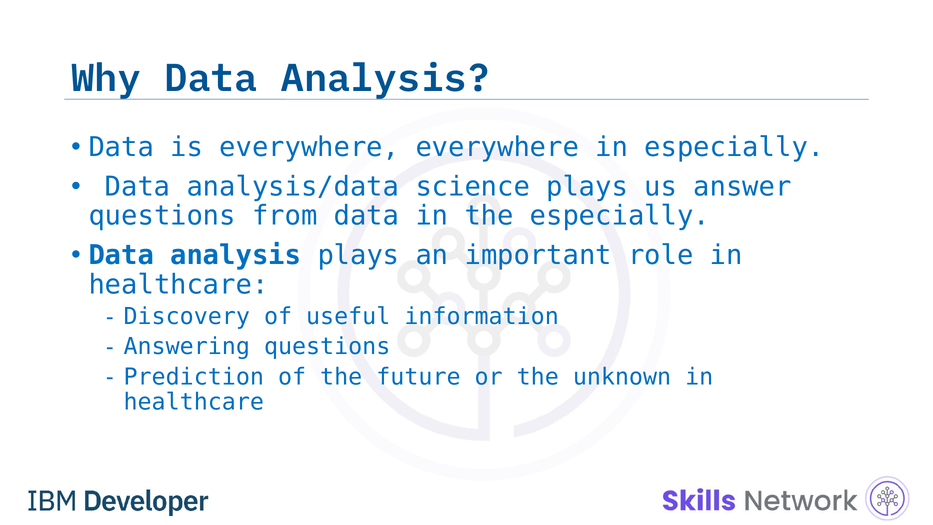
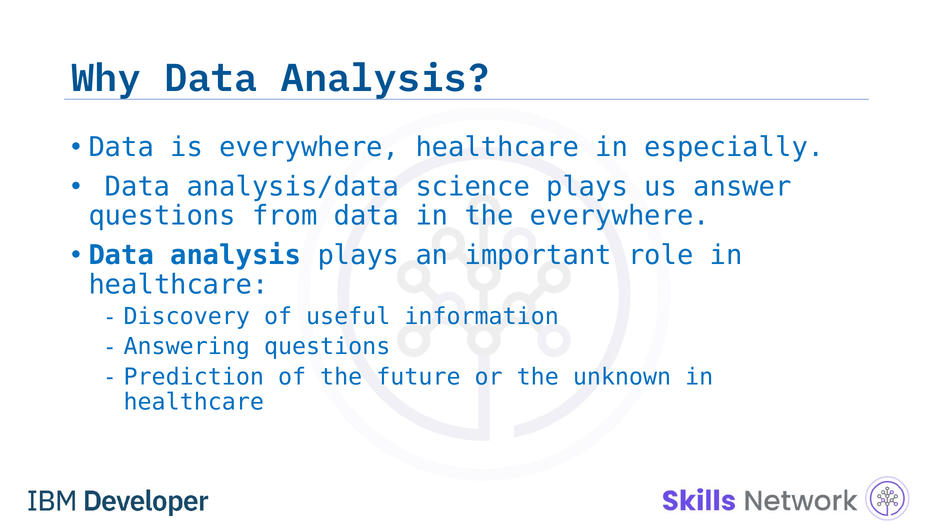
everywhere everywhere: everywhere -> healthcare
the especially: especially -> everywhere
